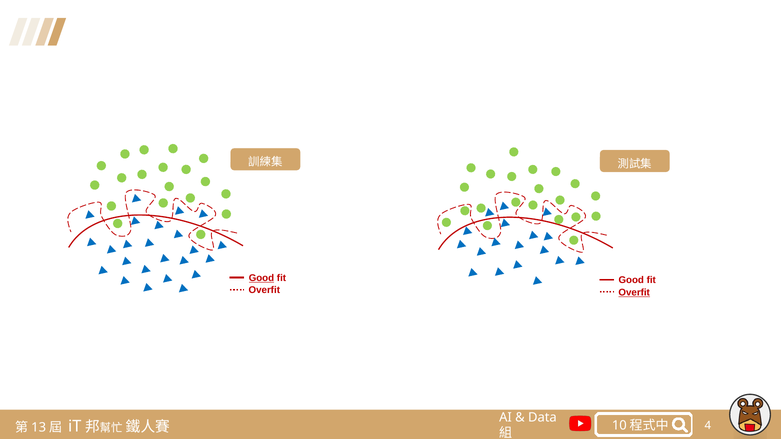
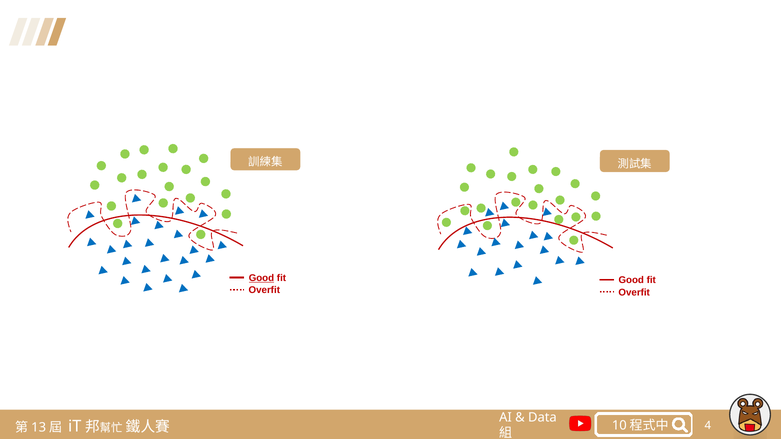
Overfit at (634, 293) underline: present -> none
